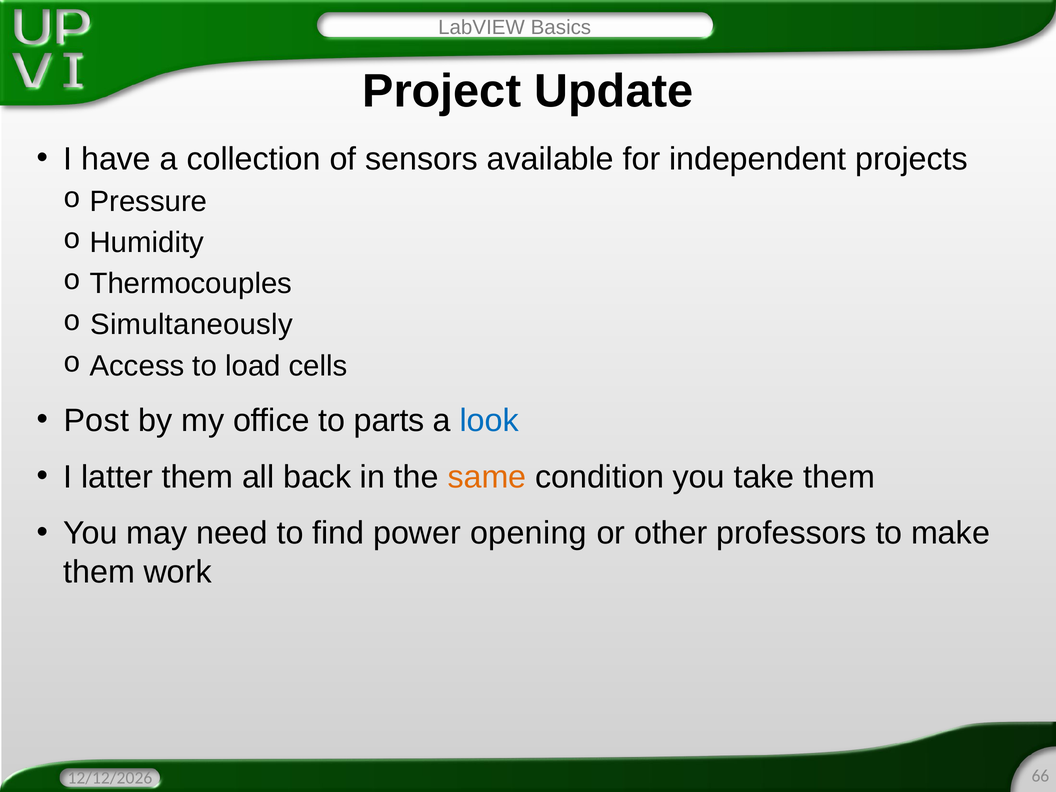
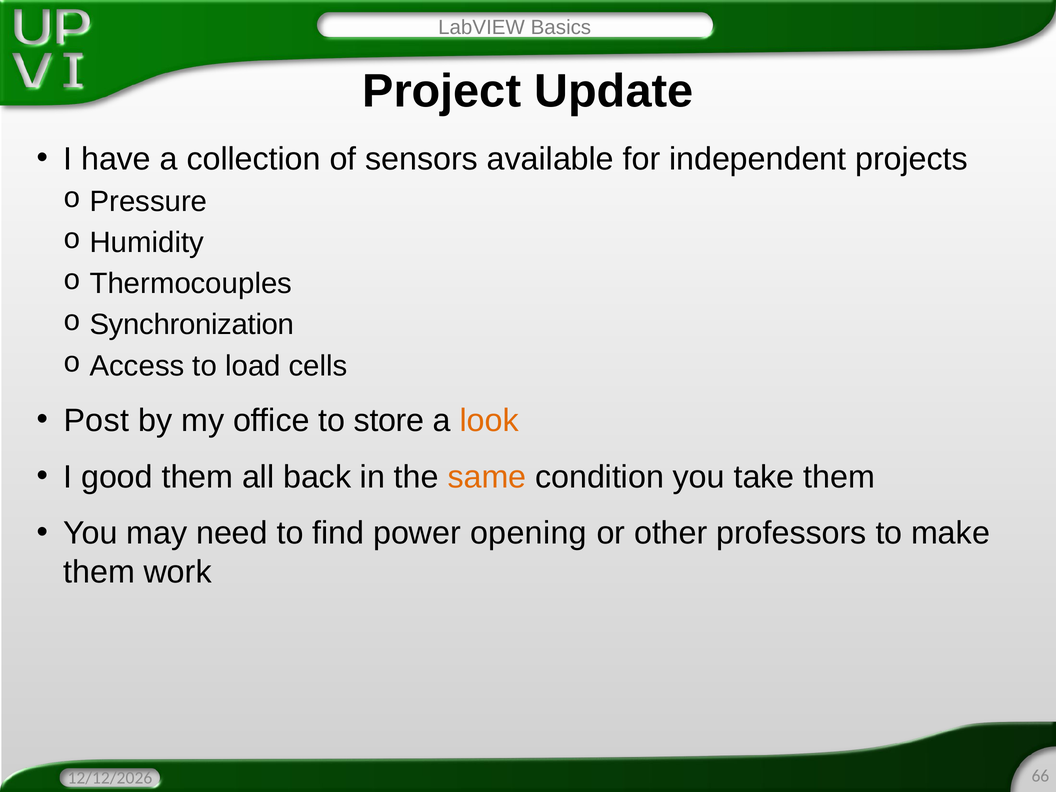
Simultaneously: Simultaneously -> Synchronization
parts: parts -> store
look colour: blue -> orange
latter: latter -> good
